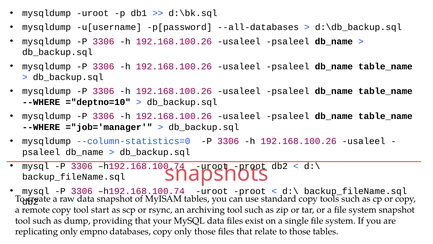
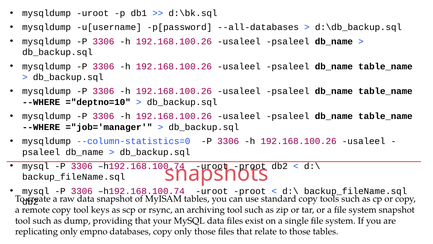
start: start -> keys
